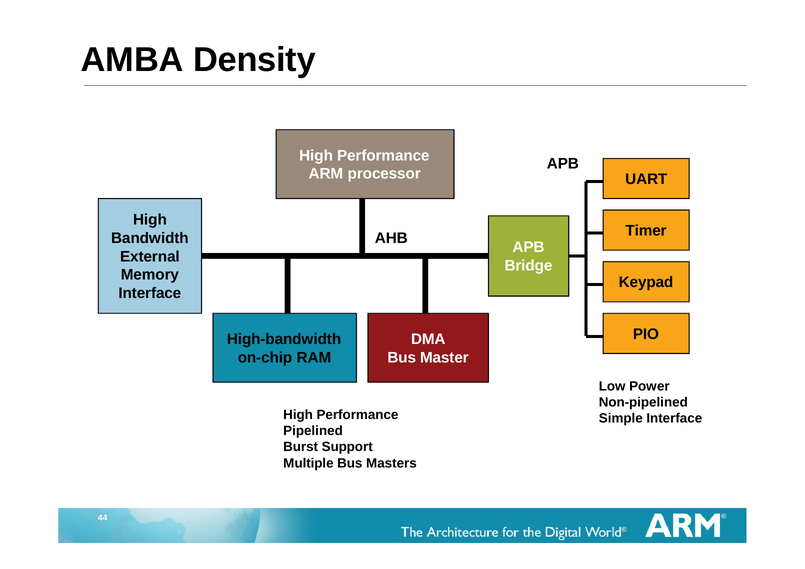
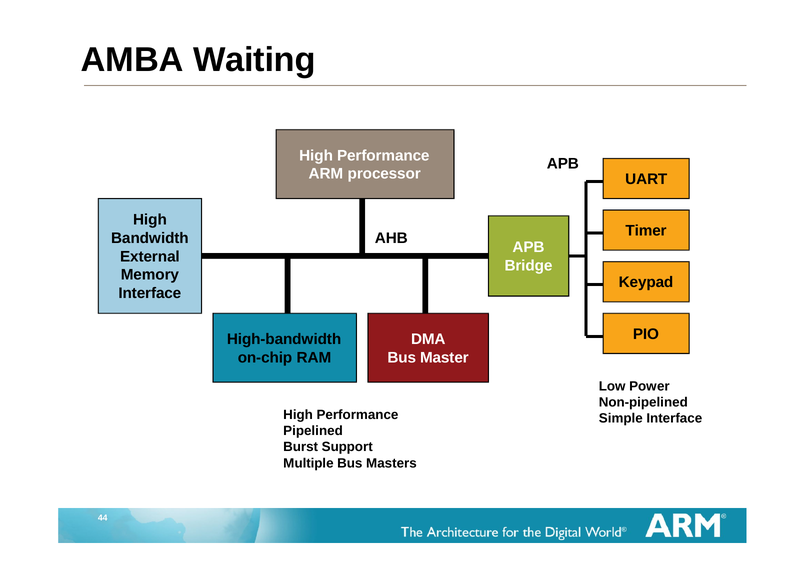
Density: Density -> Waiting
